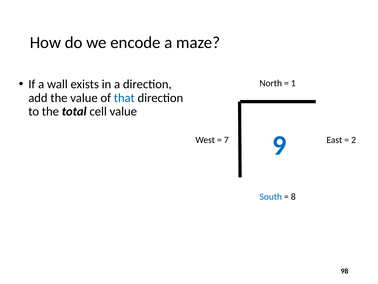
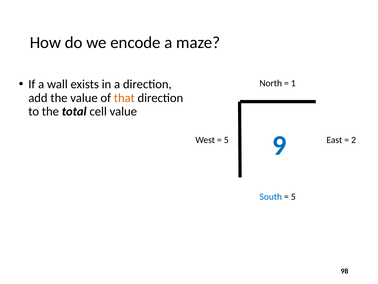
that colour: blue -> orange
7 at (226, 140): 7 -> 5
8 at (293, 196): 8 -> 5
